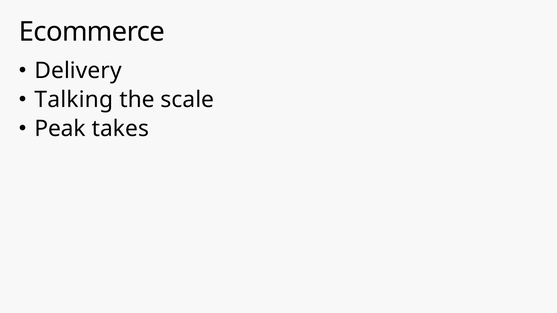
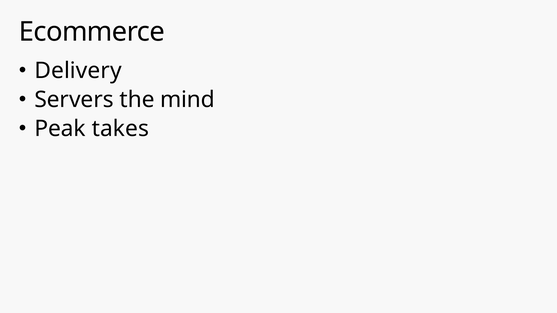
Talking: Talking -> Servers
scale: scale -> mind
